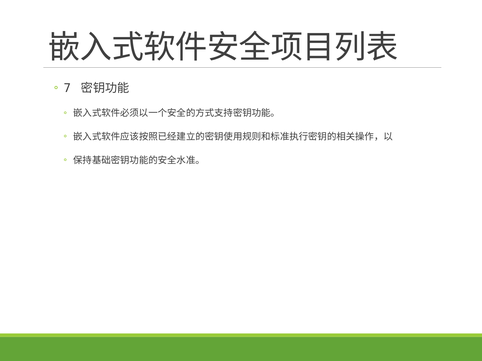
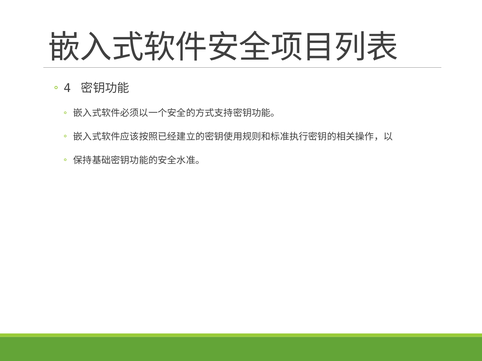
7: 7 -> 4
